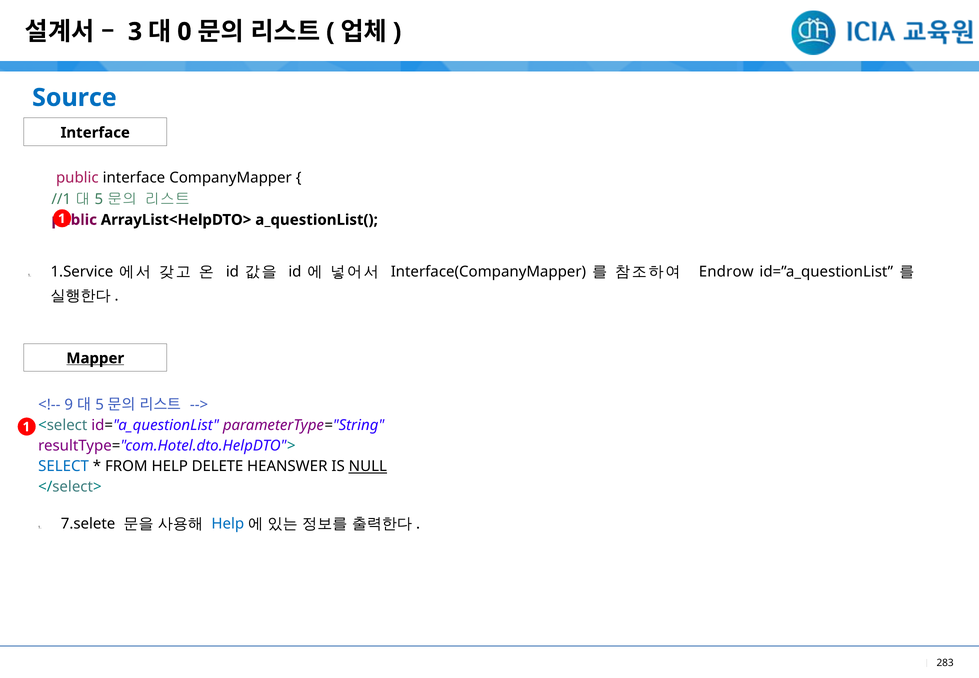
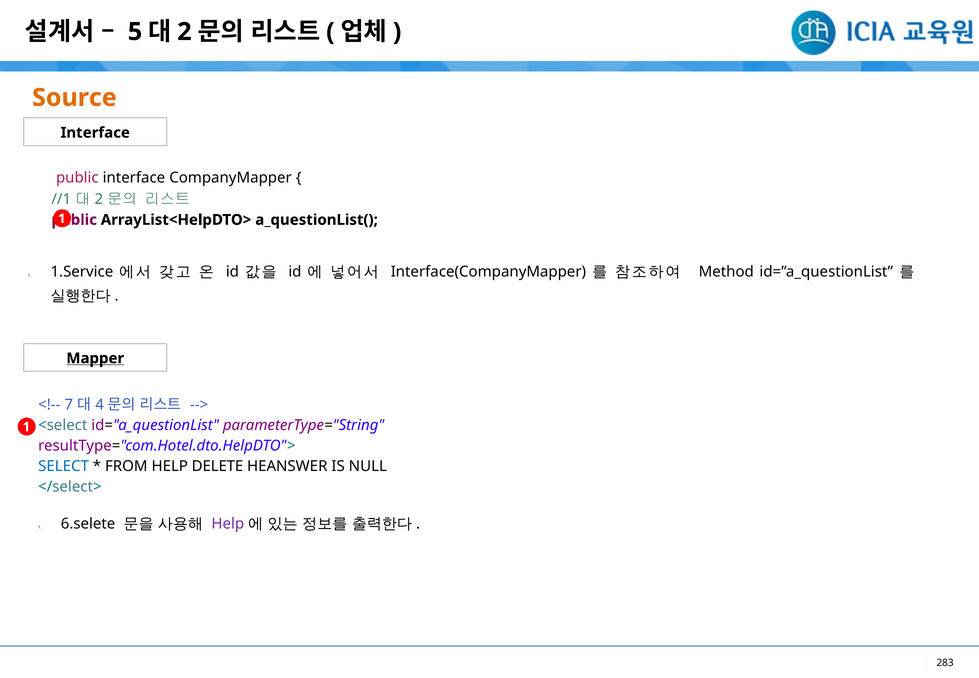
3: 3 -> 5
0 at (184, 32): 0 -> 2
Source colour: blue -> orange
5 at (99, 199): 5 -> 2
Endrow: Endrow -> Method
9: 9 -> 7
5 at (100, 405): 5 -> 4
NULL underline: present -> none
7.selete: 7.selete -> 6.selete
Help at (228, 524) colour: blue -> purple
